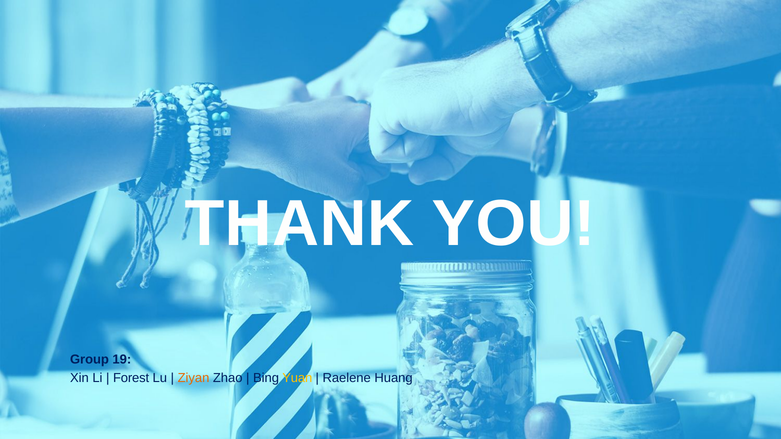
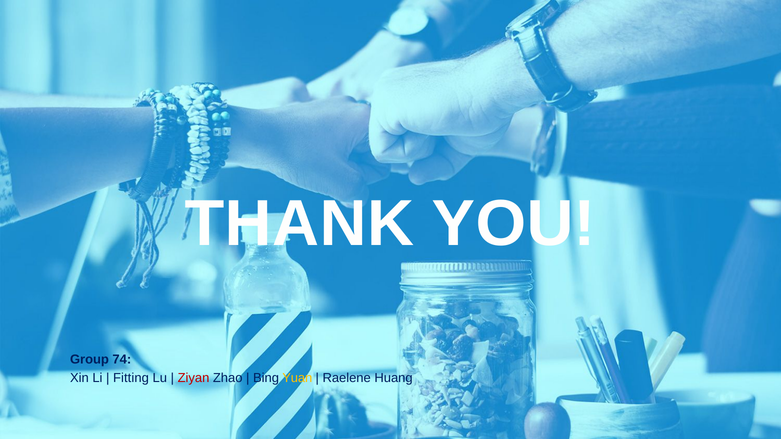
19: 19 -> 74
Forest: Forest -> Fitting
Ziyan colour: orange -> red
